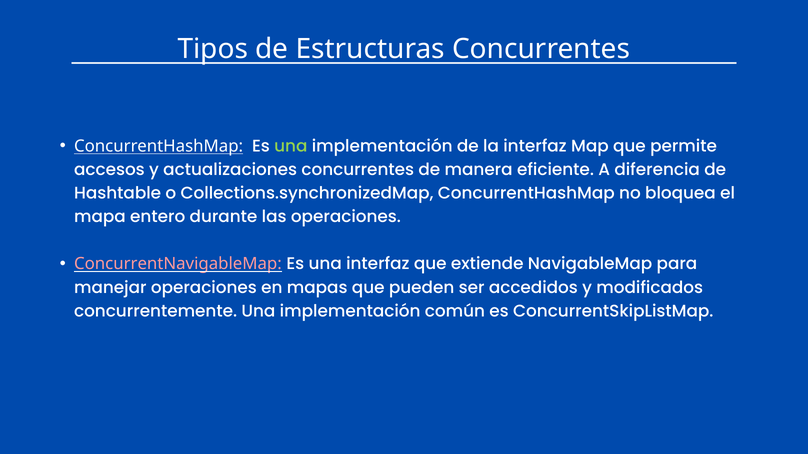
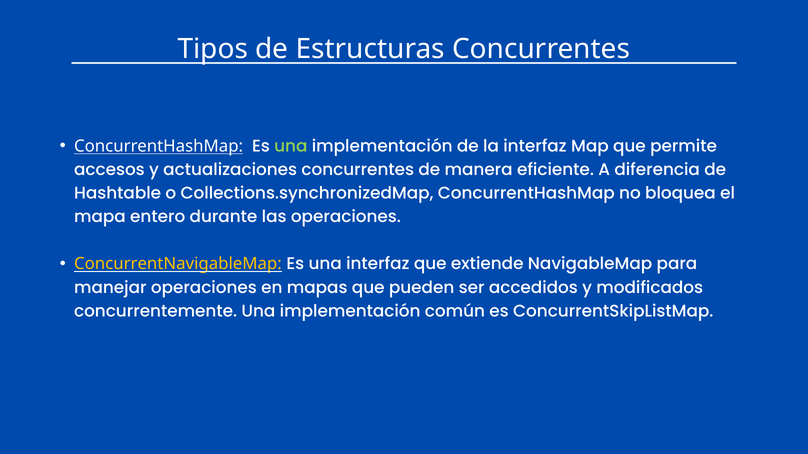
ConcurrentNavigableMap colour: pink -> yellow
